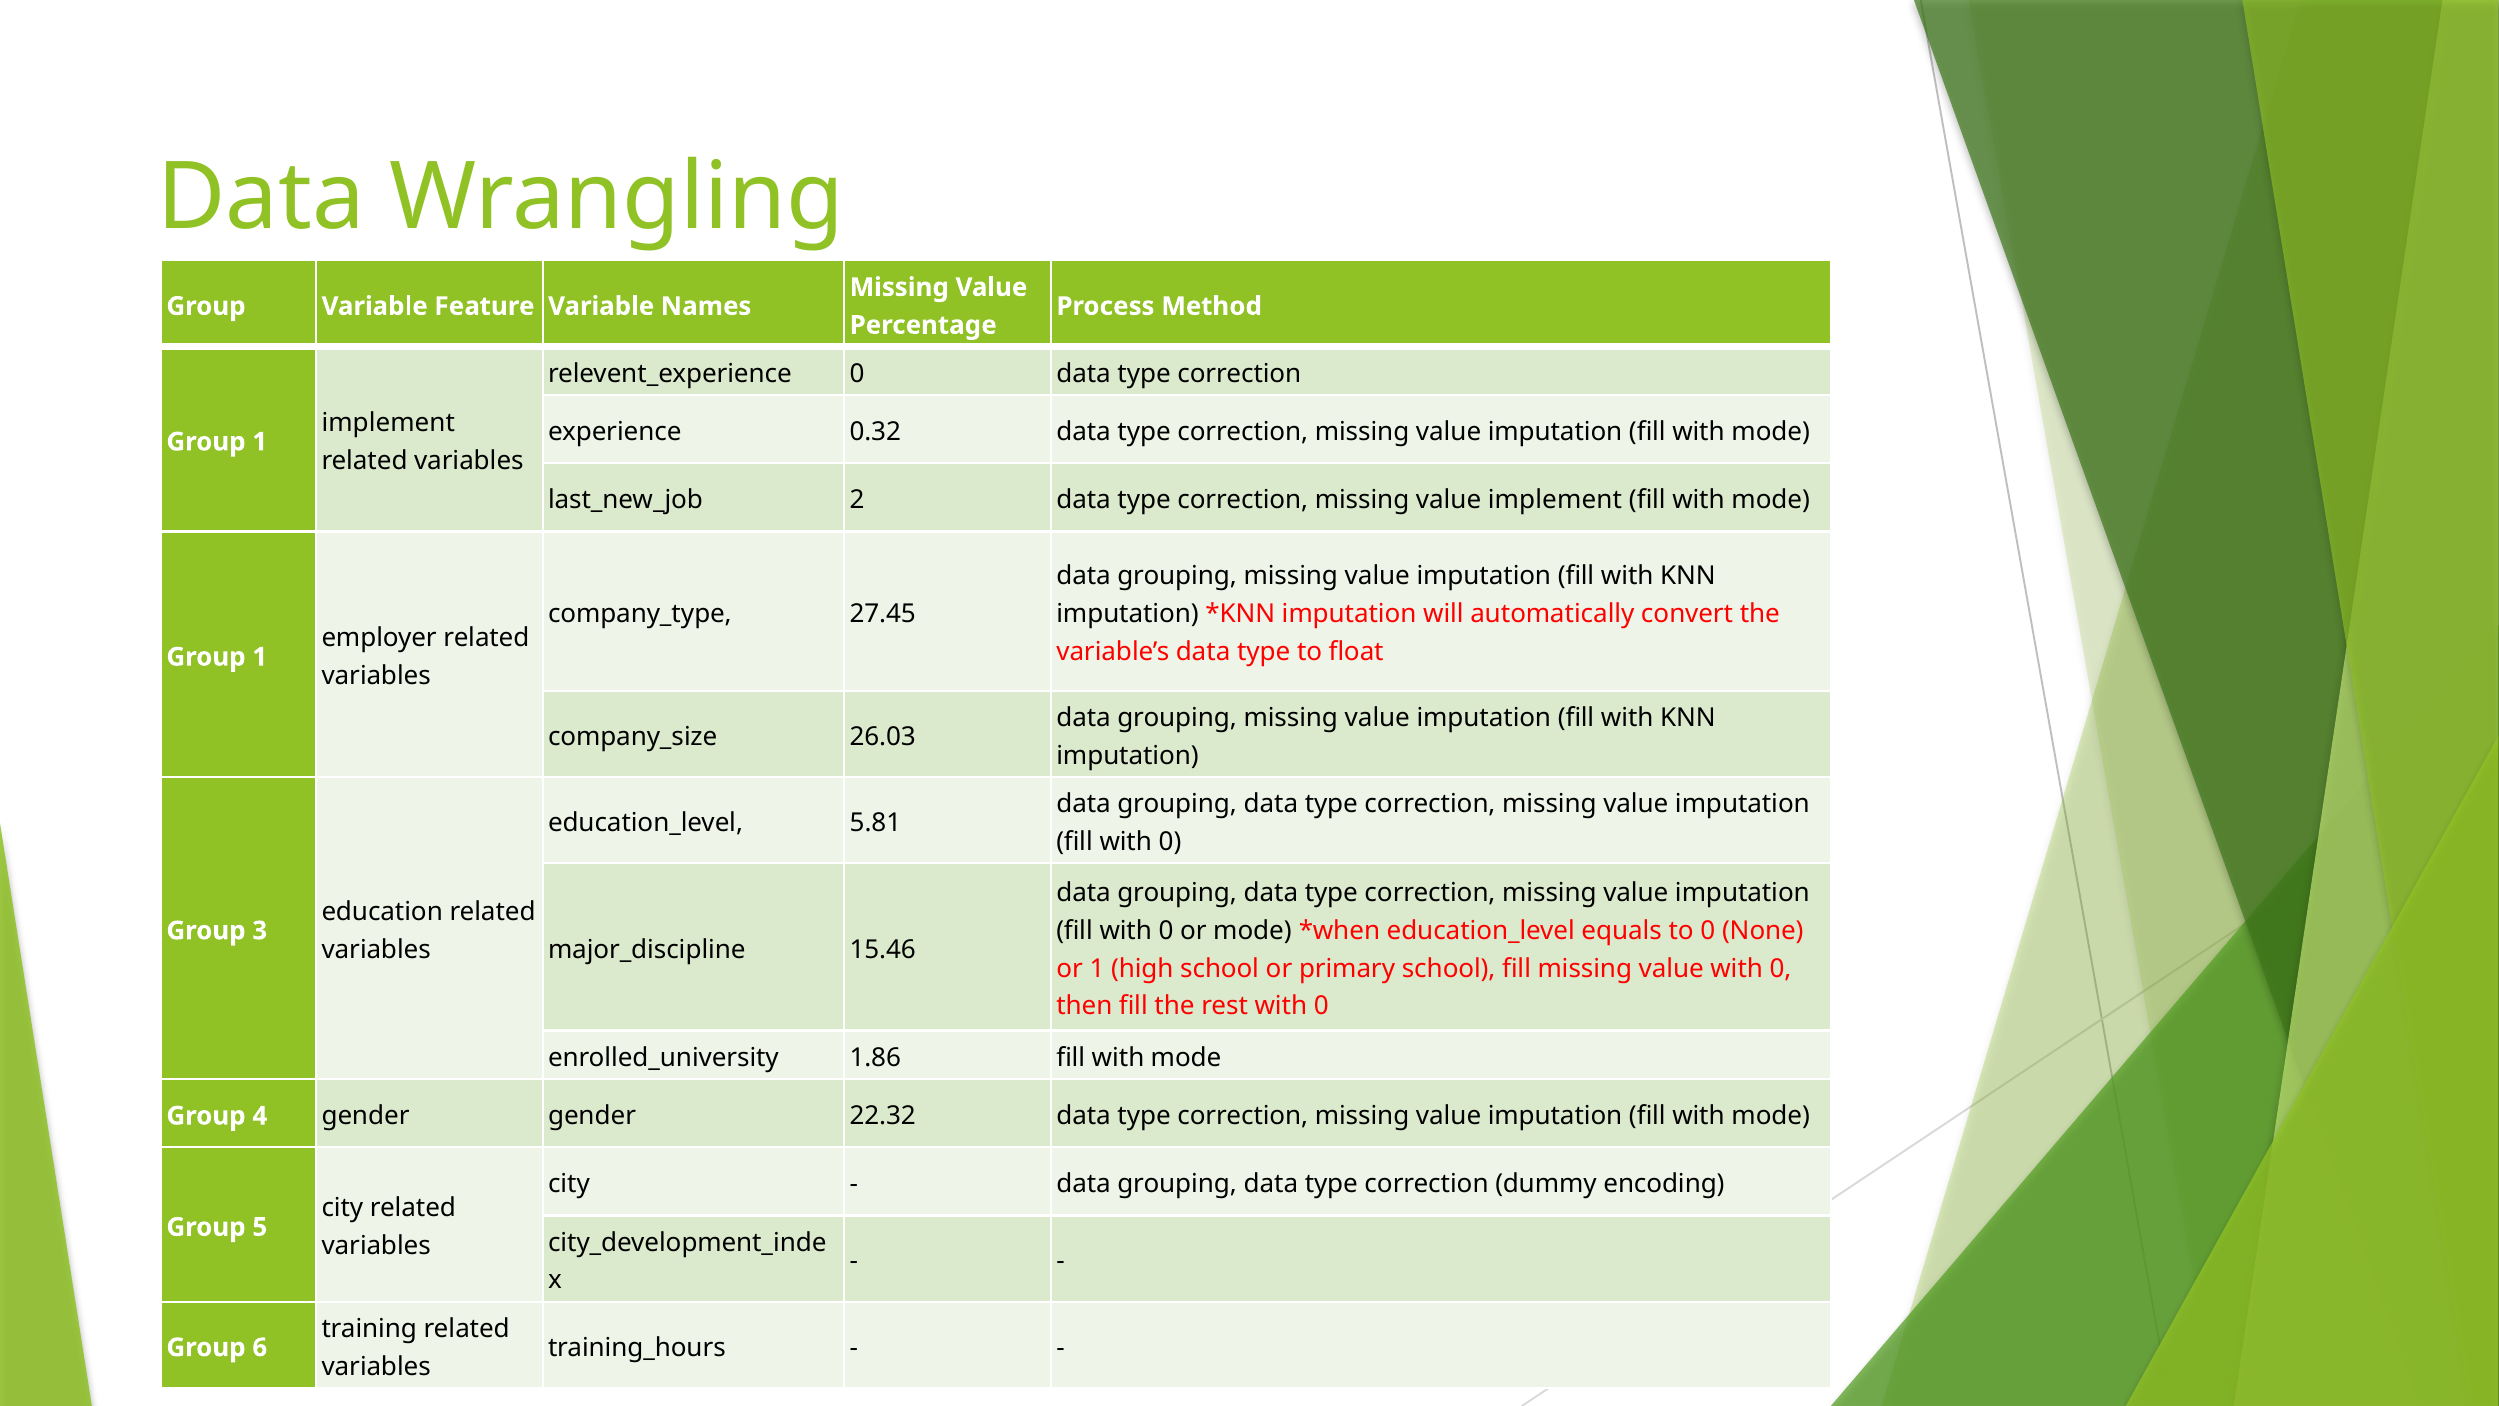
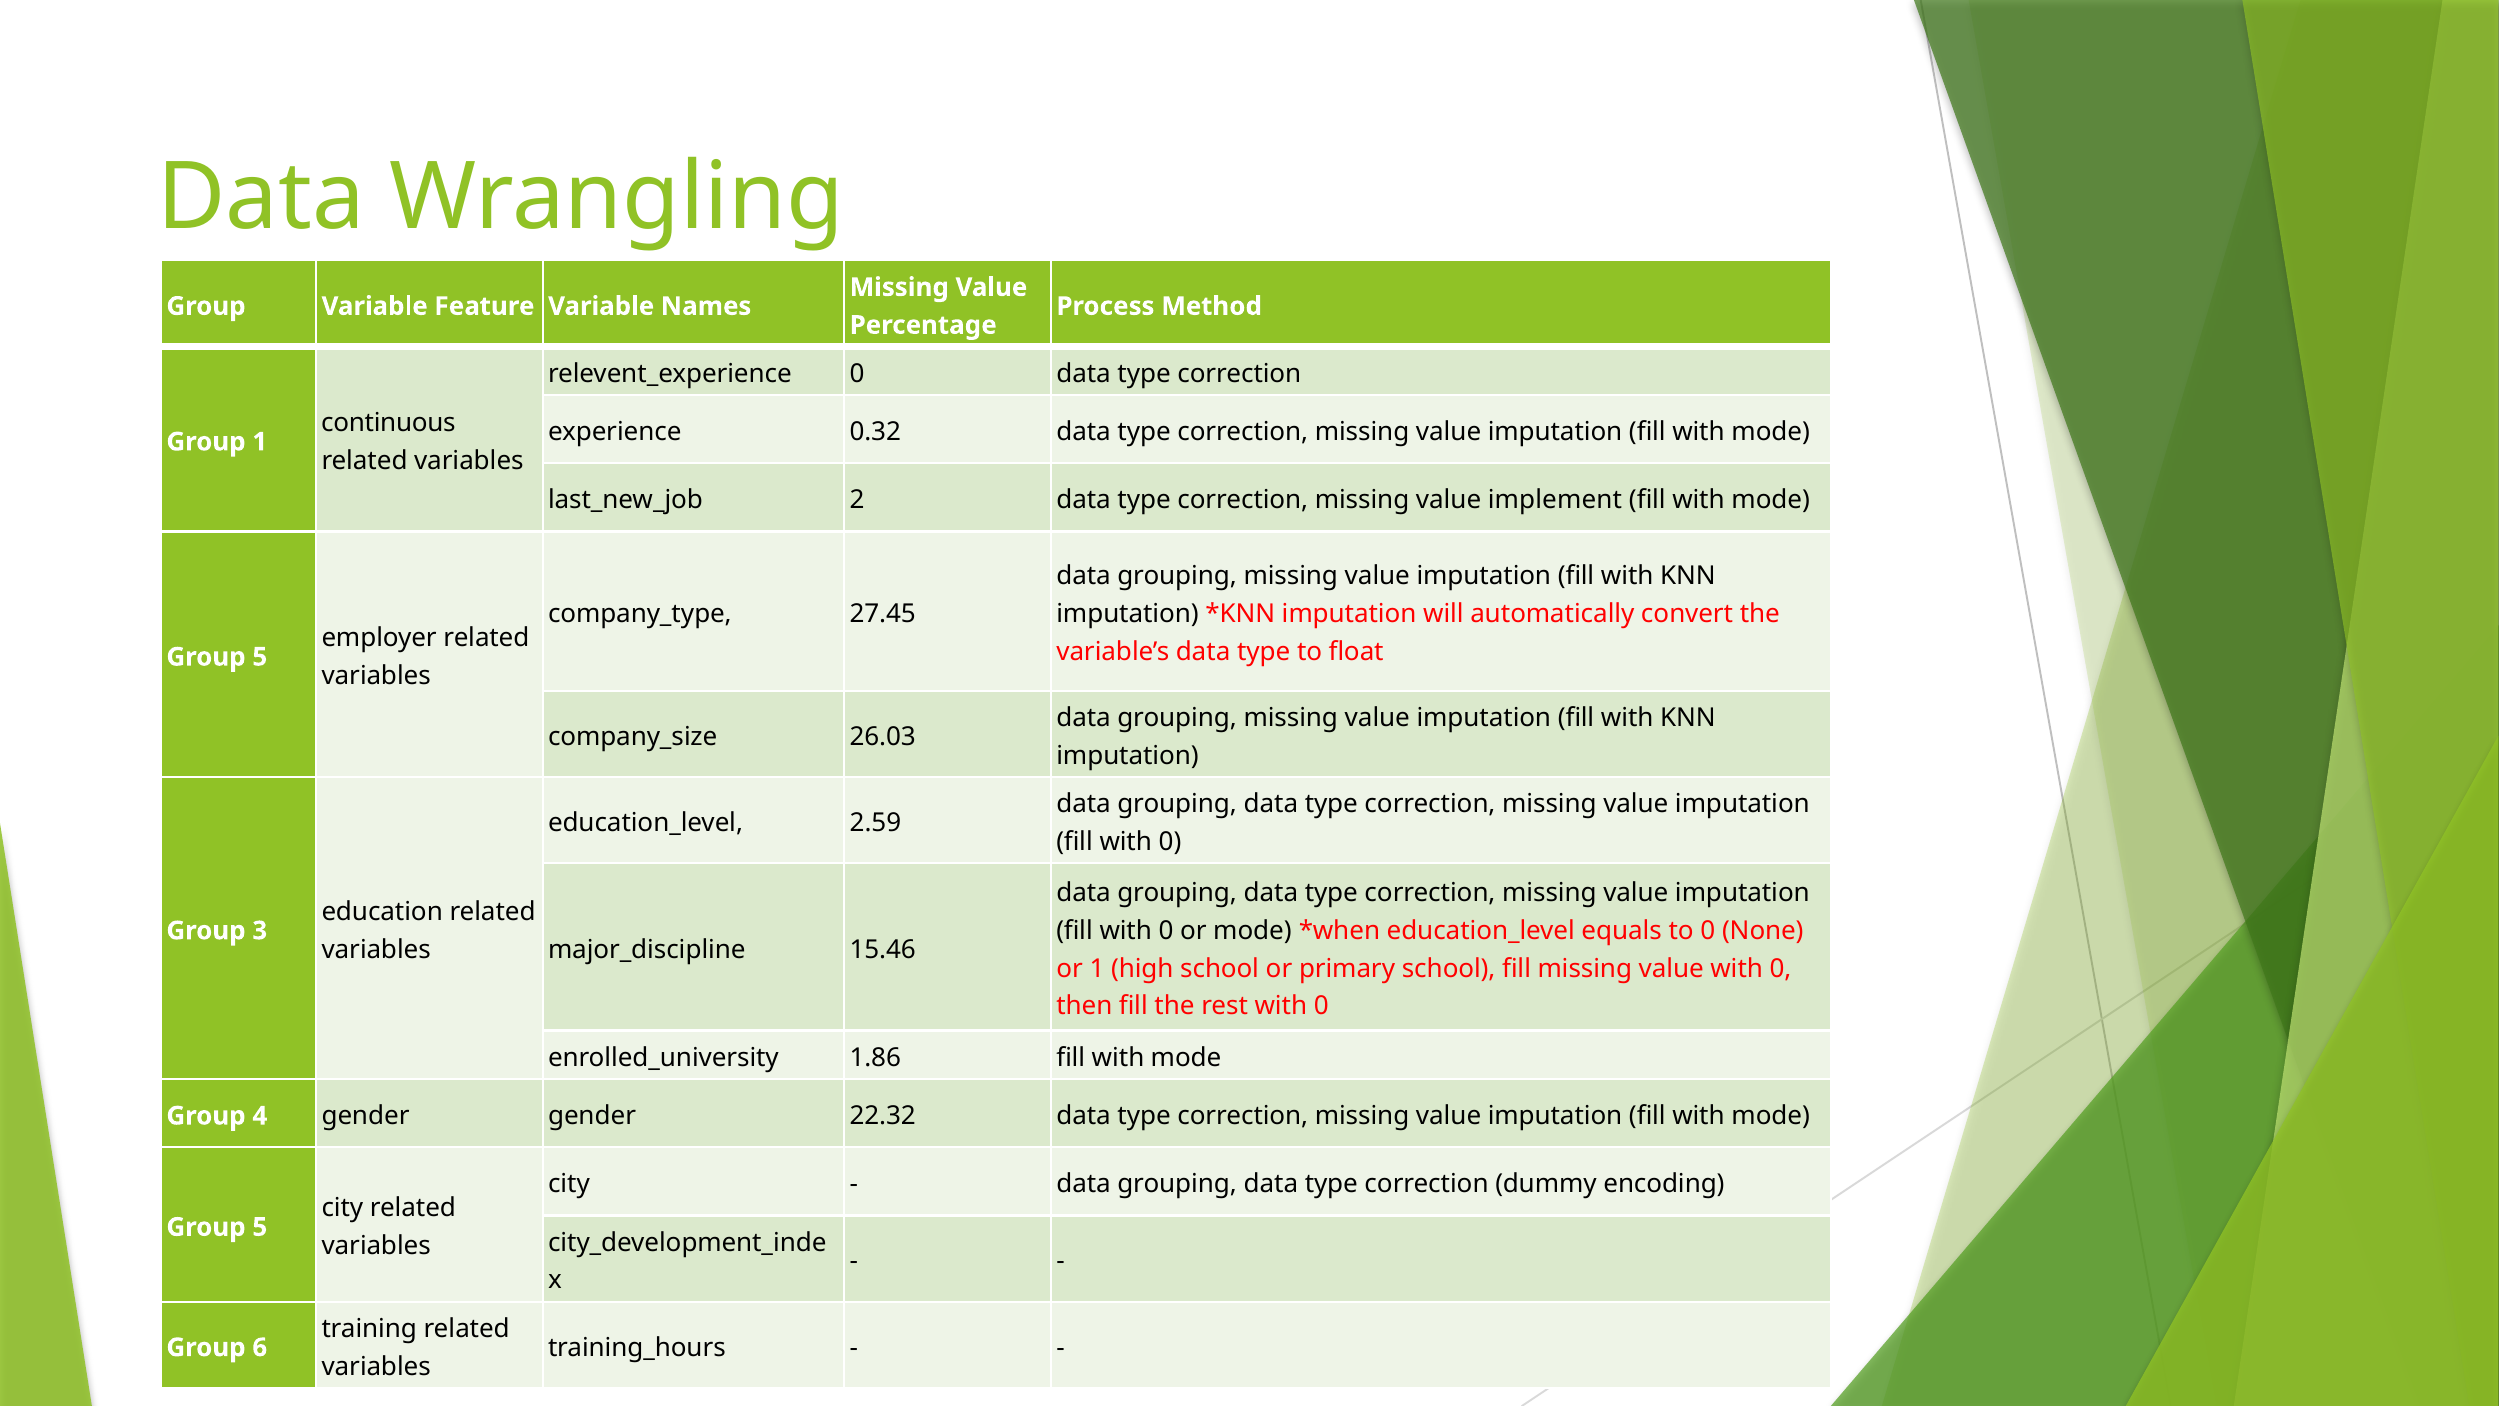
implement at (388, 423): implement -> continuous
1 at (260, 657): 1 -> 5
5.81: 5.81 -> 2.59
